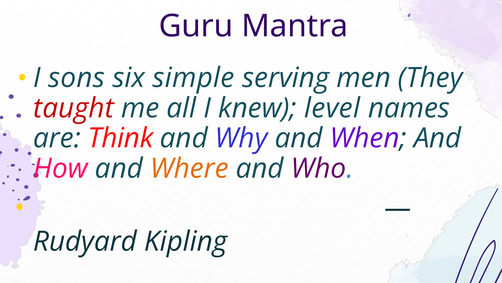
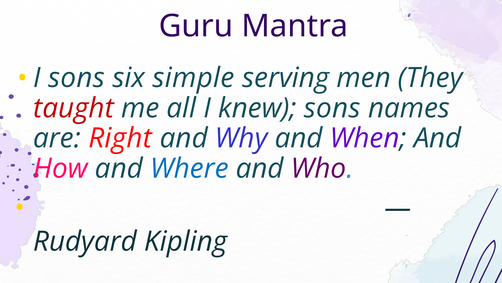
knew level: level -> sons
Think: Think -> Right
Where colour: orange -> blue
